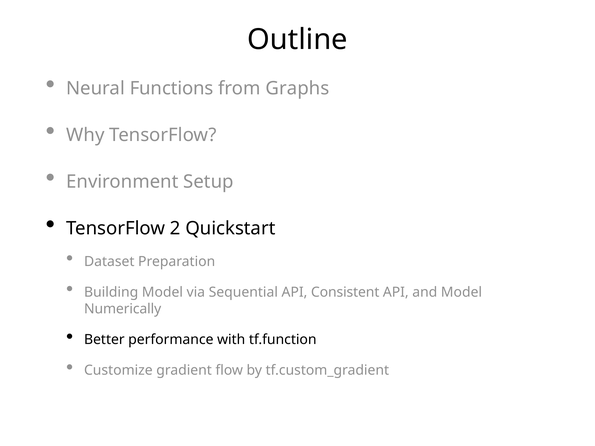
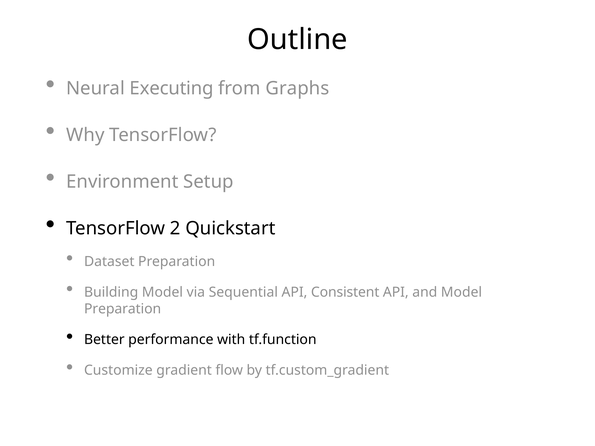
Functions: Functions -> Executing
Numerically at (123, 309): Numerically -> Preparation
